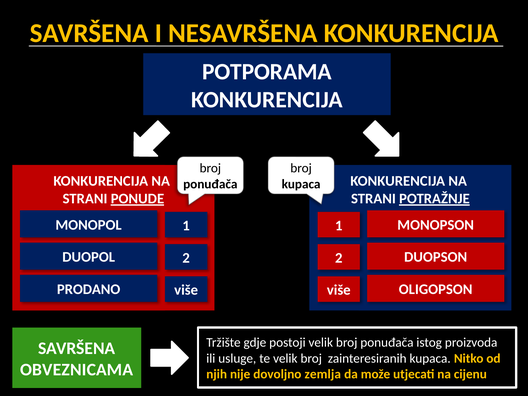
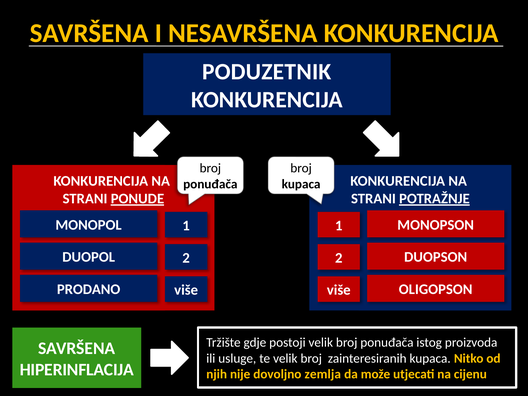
POTPORAMA: POTPORAMA -> PODUZETNIK
OBVEZNICAMA: OBVEZNICAMA -> HIPERINFLACIJA
